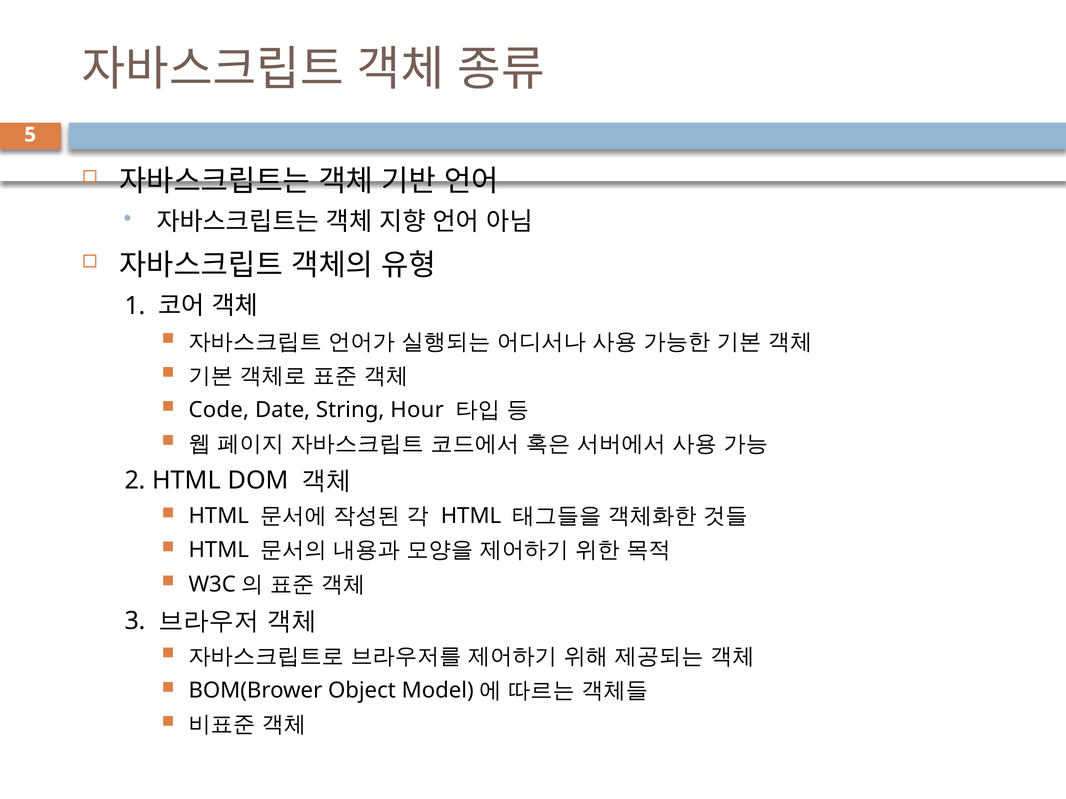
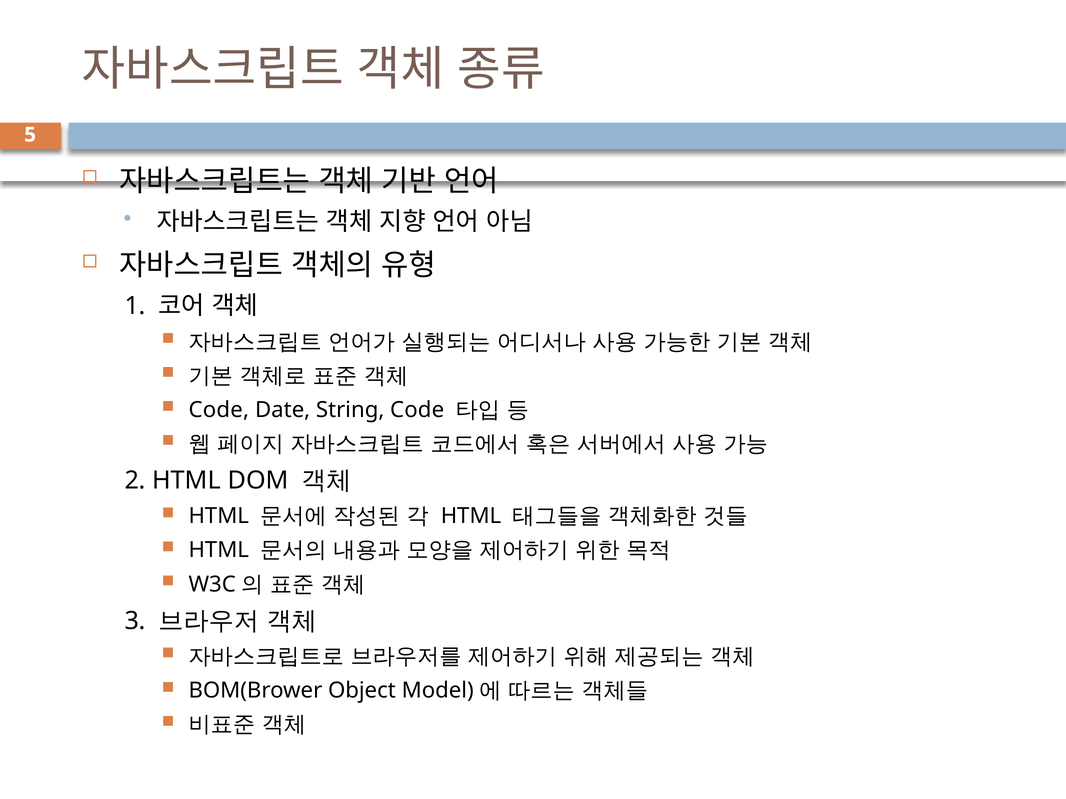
String Hour: Hour -> Code
